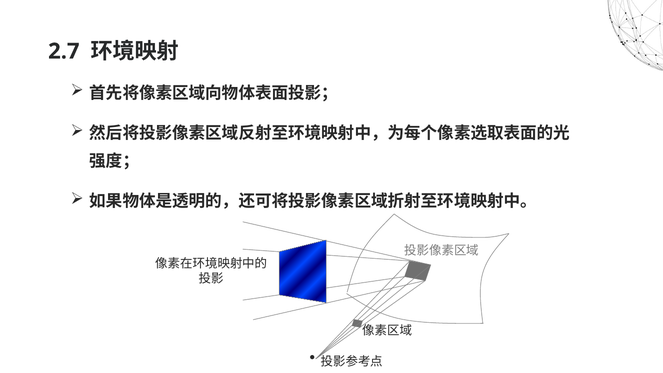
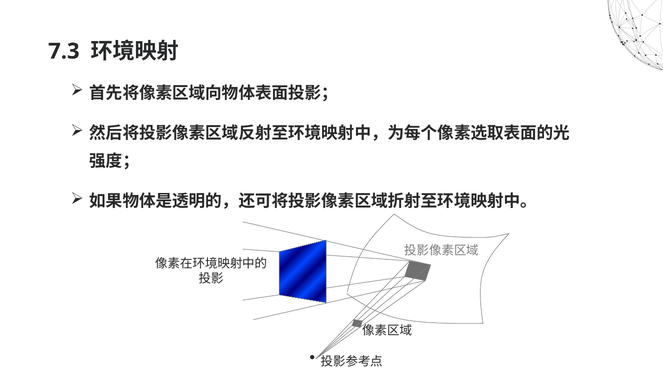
2.7: 2.7 -> 7.3
